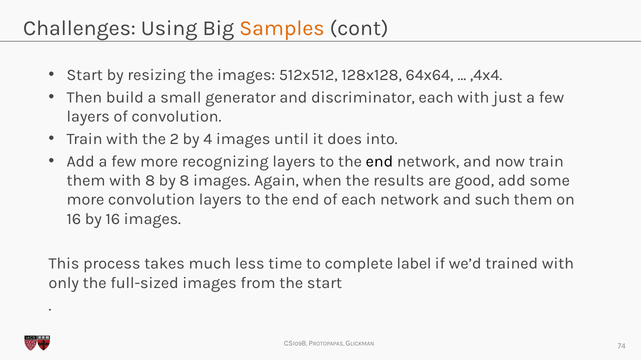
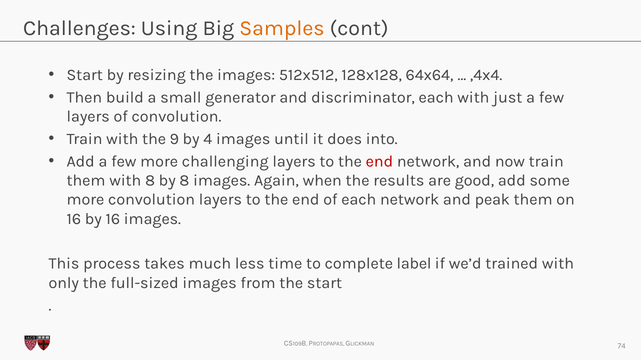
2: 2 -> 9
recognizing: recognizing -> challenging
end at (379, 162) colour: black -> red
such: such -> peak
